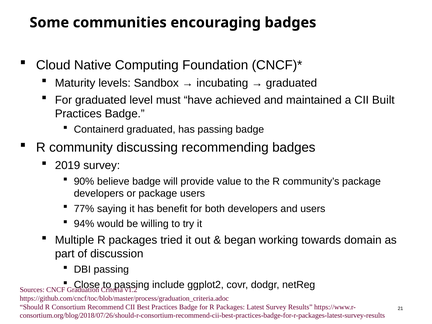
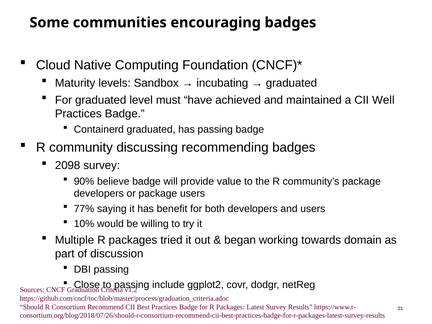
Built: Built -> Well
2019: 2019 -> 2098
94%: 94% -> 10%
